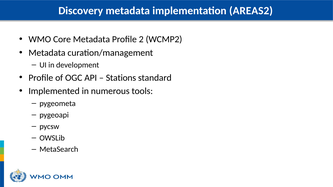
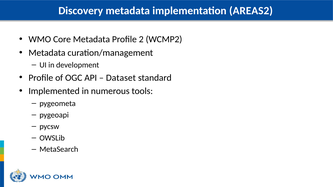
Stations: Stations -> Dataset
